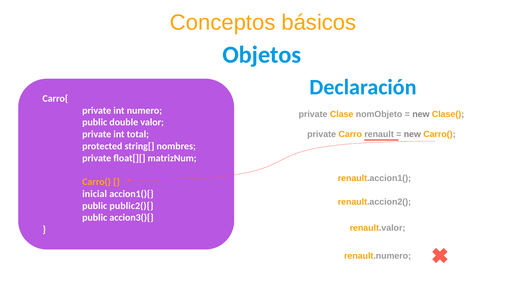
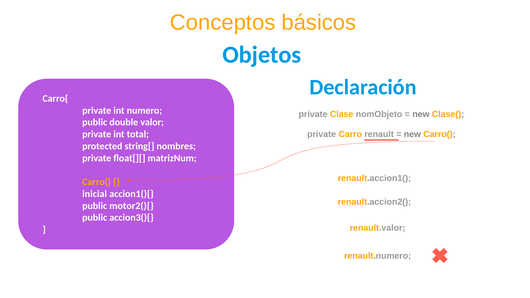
public2(){: public2(){ -> motor2(){
